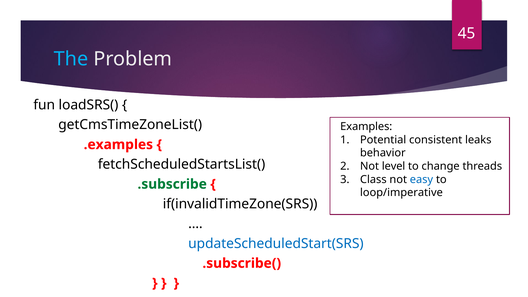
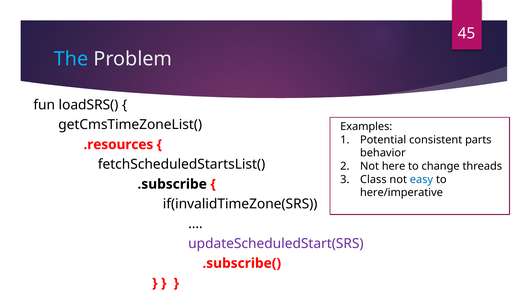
leaks: leaks -> parts
.examples: .examples -> .resources
level: level -> here
.subscribe colour: green -> black
loop/imperative: loop/imperative -> here/imperative
updateScheduledStart(SRS colour: blue -> purple
